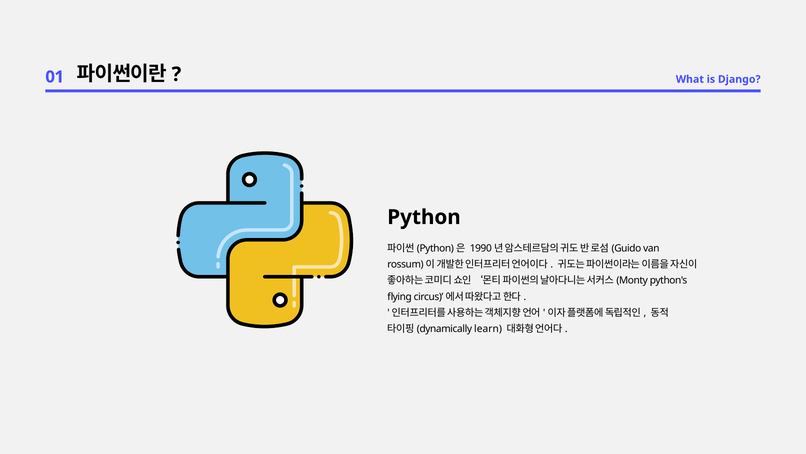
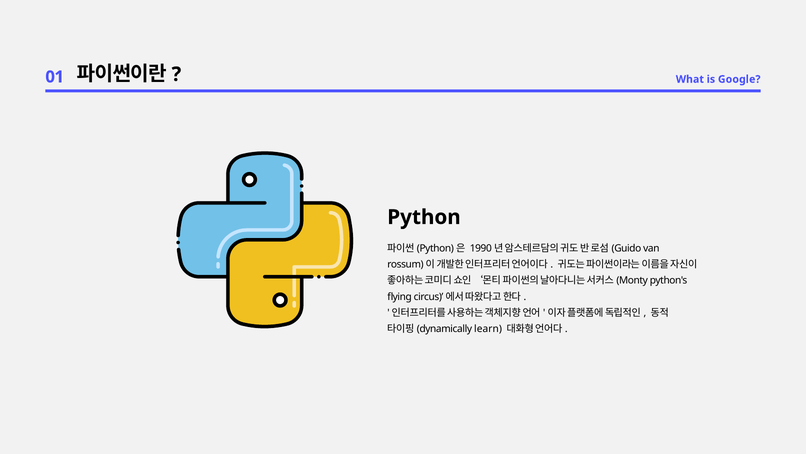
Django: Django -> Google
